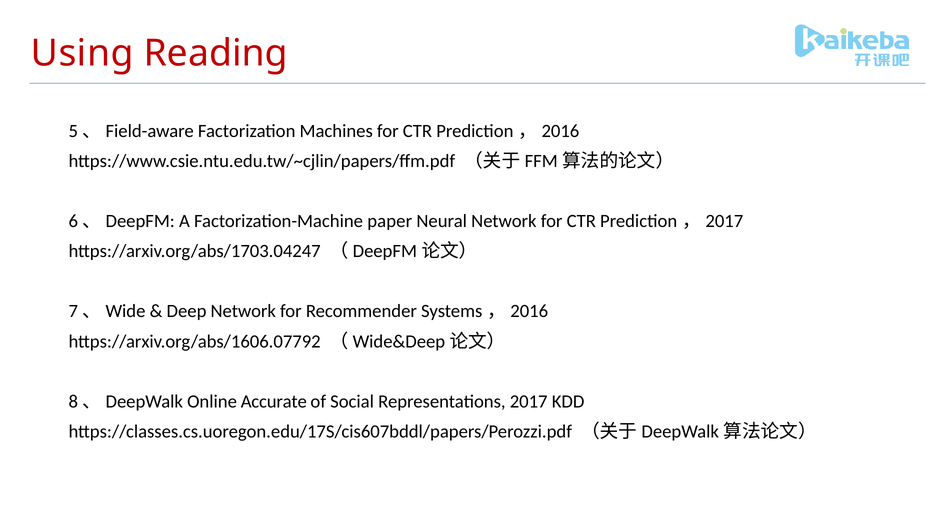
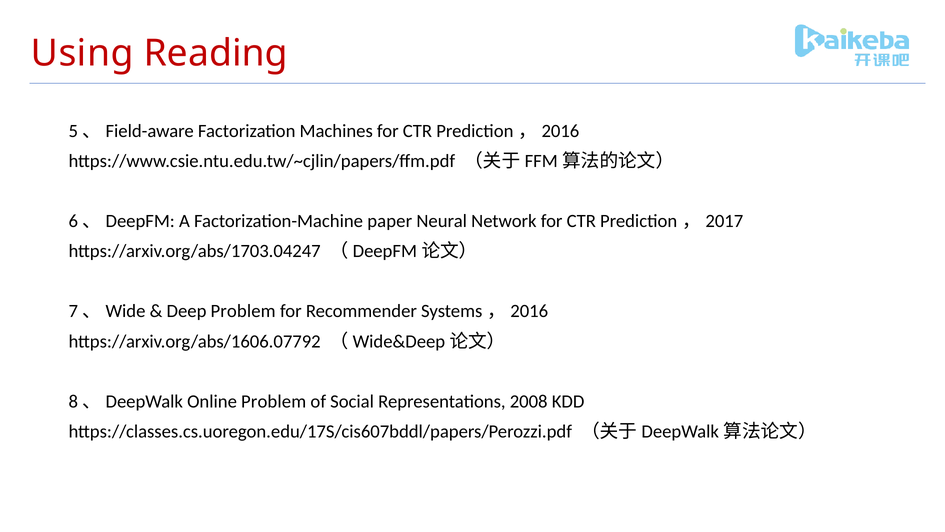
Deep Network: Network -> Problem
Online Accurate: Accurate -> Problem
2017: 2017 -> 2008
